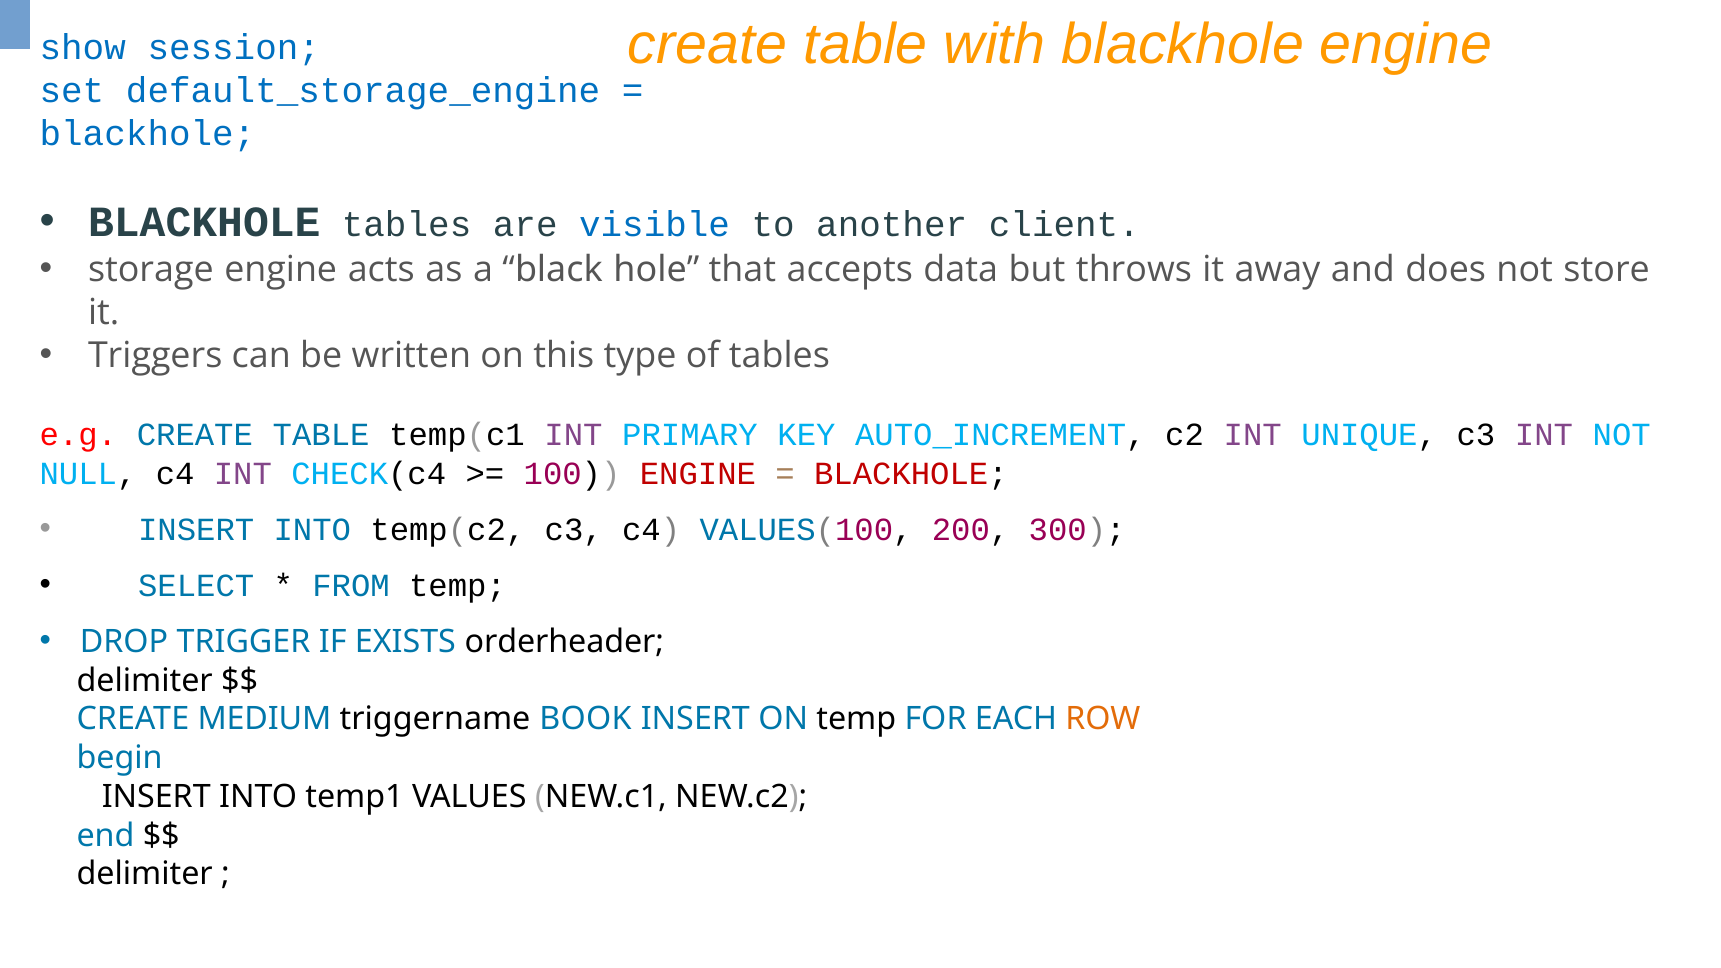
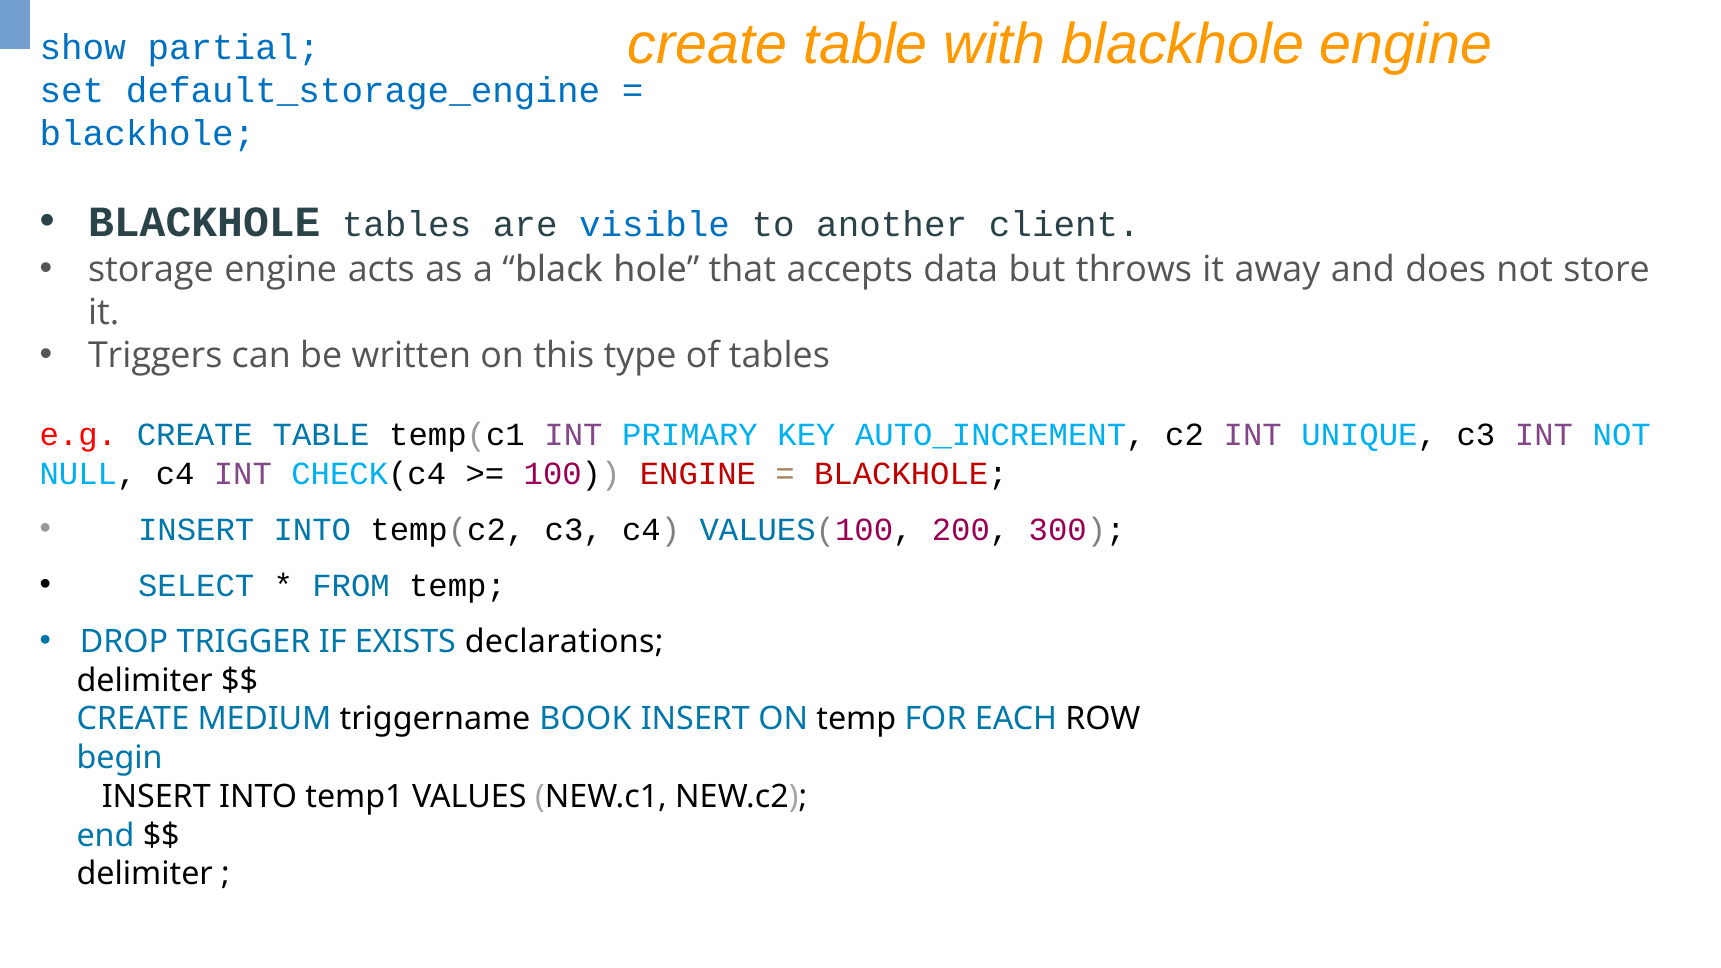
session: session -> partial
orderheader: orderheader -> declarations
ROW colour: orange -> black
